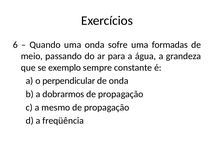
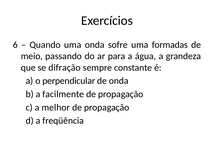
exemplo: exemplo -> difração
dobrarmos: dobrarmos -> facilmente
mesmo: mesmo -> melhor
